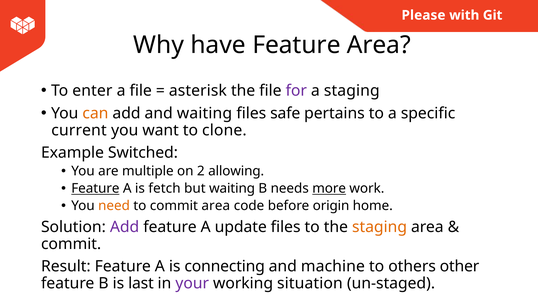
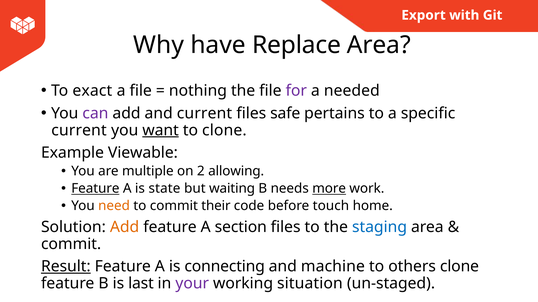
Please: Please -> Export
have Feature: Feature -> Replace
enter: enter -> exact
asterisk: asterisk -> nothing
a staging: staging -> needed
can colour: orange -> purple
and waiting: waiting -> current
want underline: none -> present
Switched: Switched -> Viewable
fetch: fetch -> state
commit area: area -> their
origin: origin -> touch
Add at (125, 228) colour: purple -> orange
update: update -> section
staging at (380, 228) colour: orange -> blue
Result underline: none -> present
others other: other -> clone
